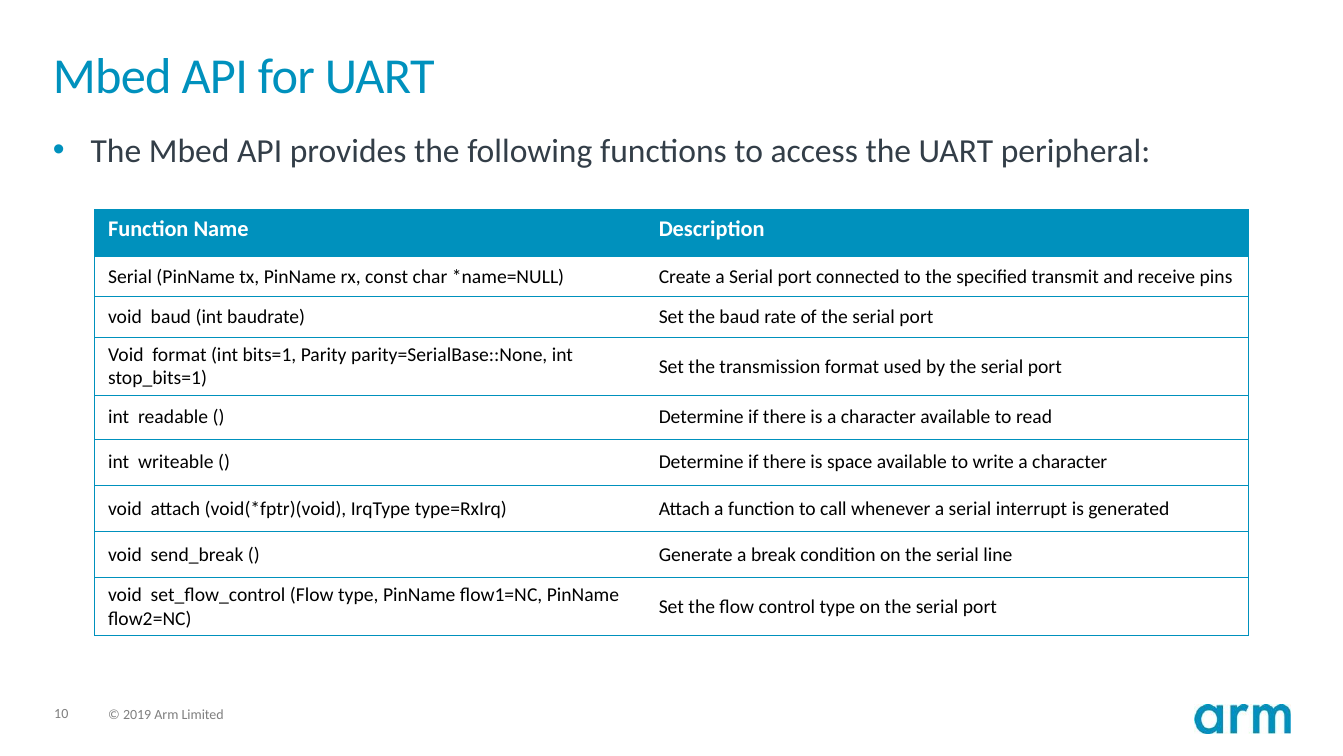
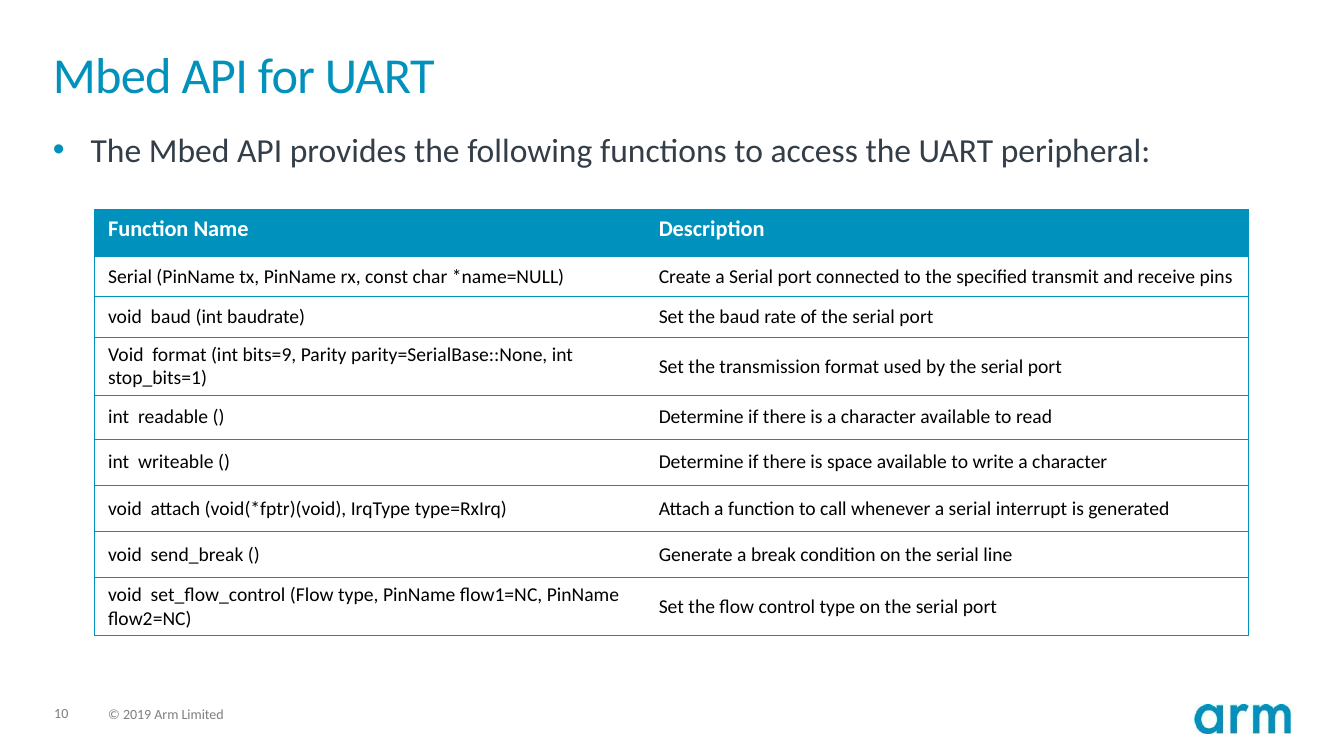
bits=1: bits=1 -> bits=9
